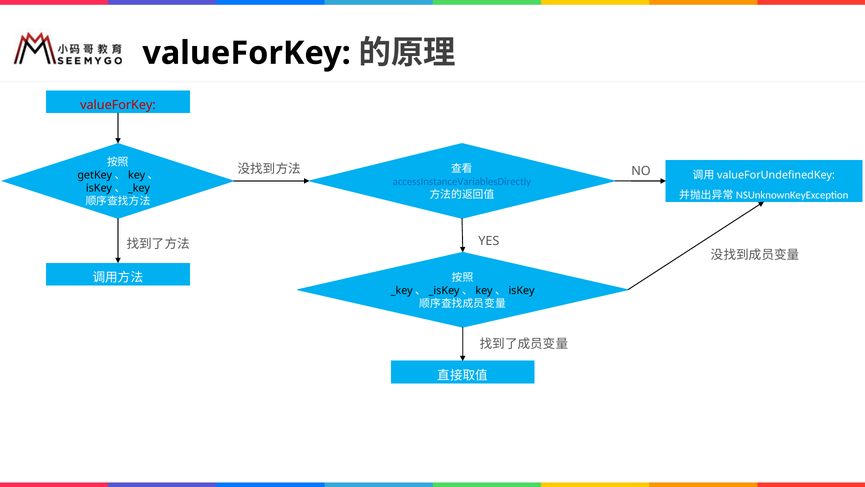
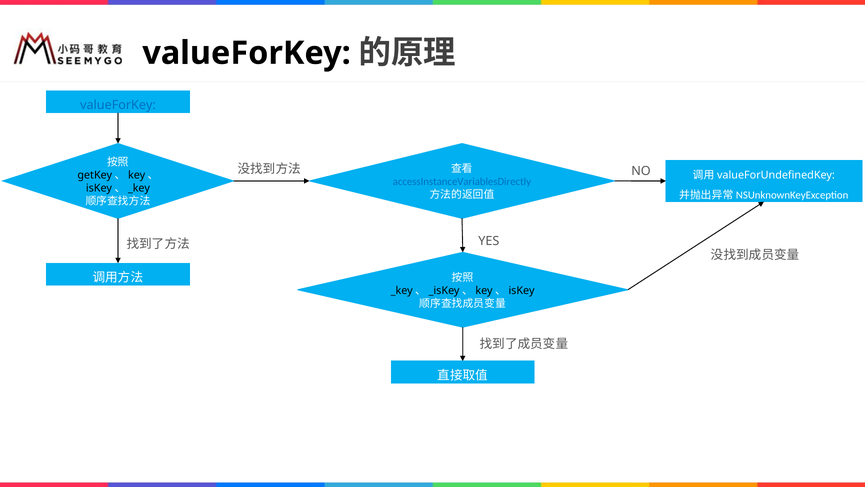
valueForKey at (118, 105) colour: red -> blue
